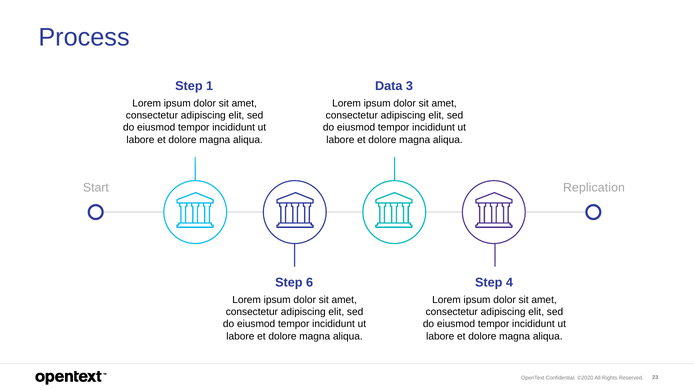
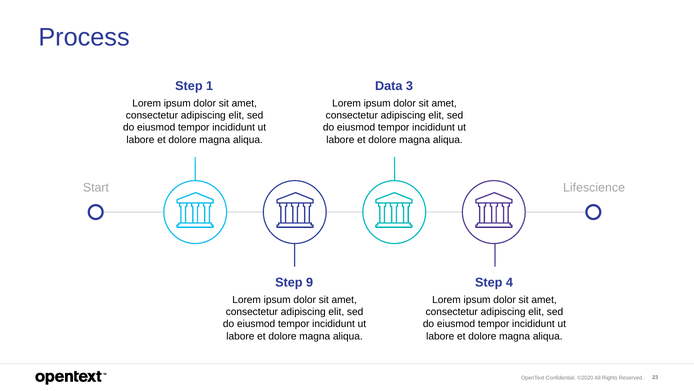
Replication: Replication -> Lifescience
6: 6 -> 9
